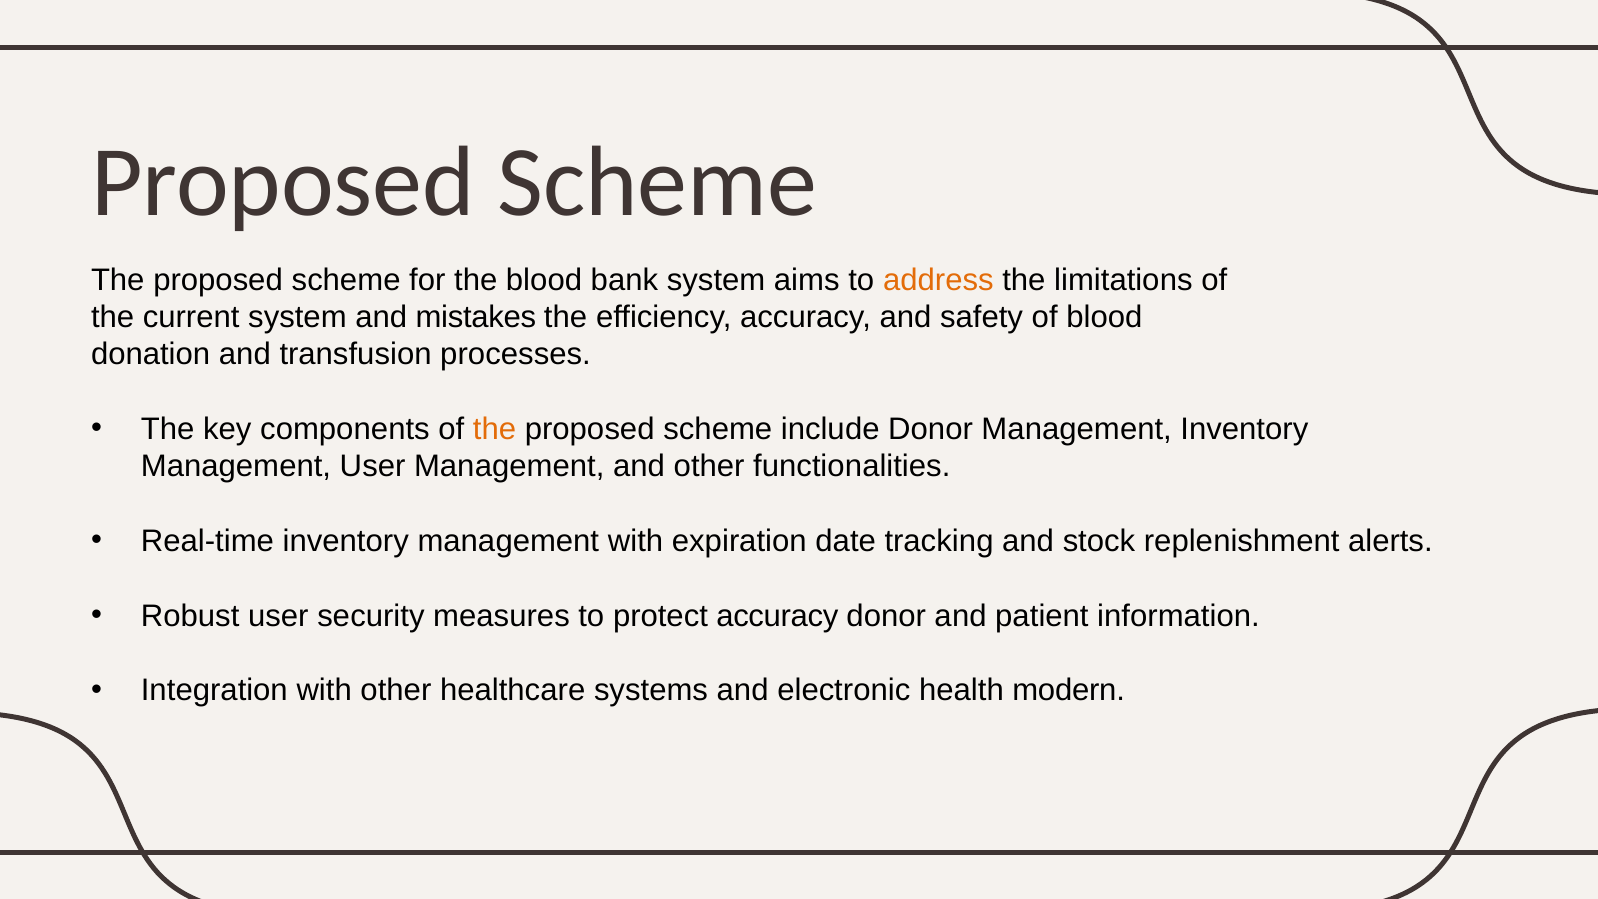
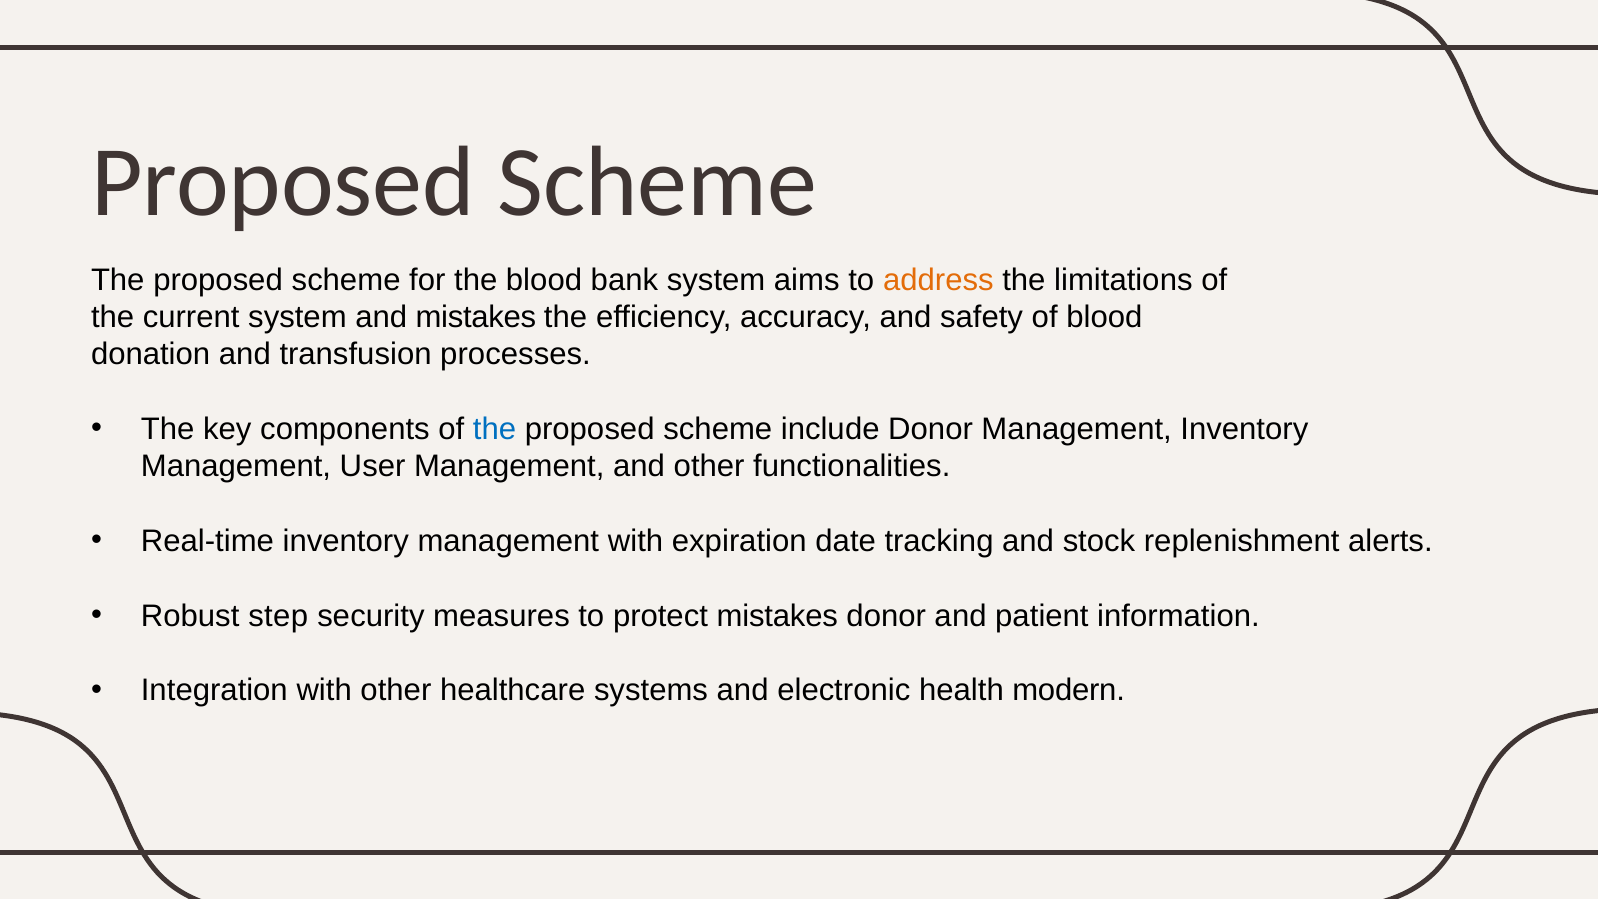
the at (495, 429) colour: orange -> blue
Robust user: user -> step
protect accuracy: accuracy -> mistakes
